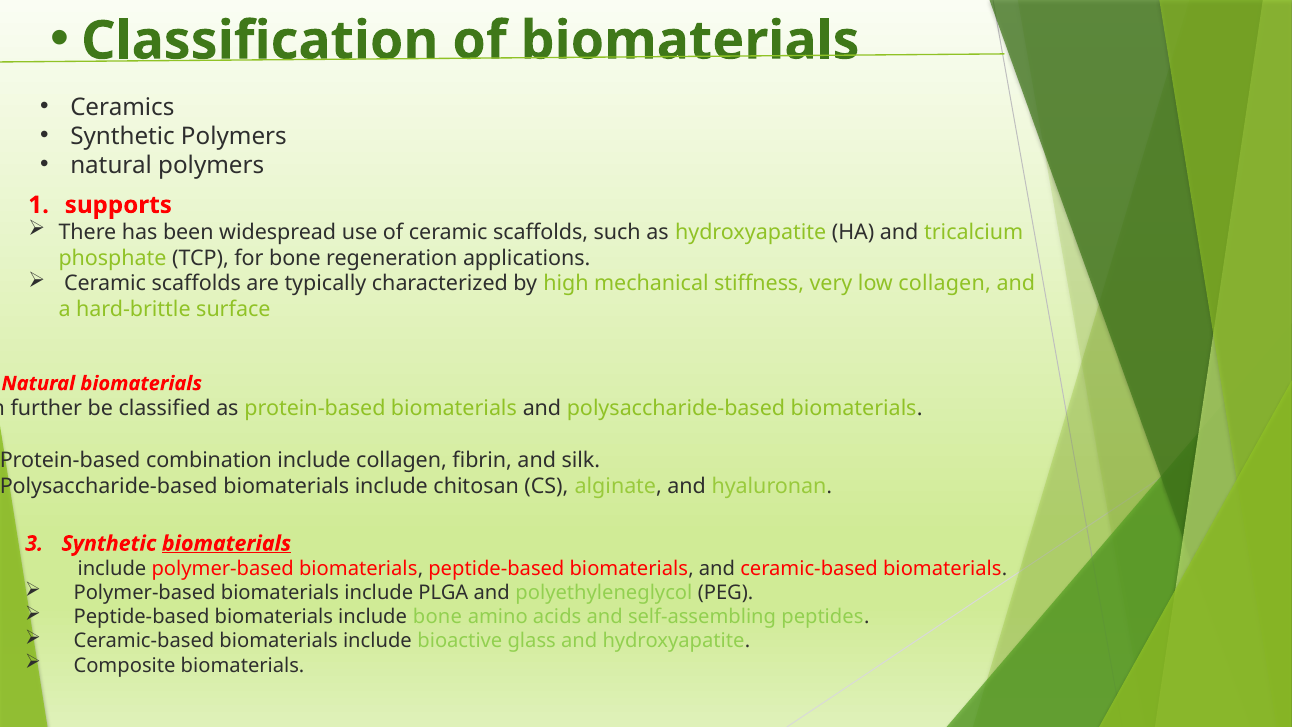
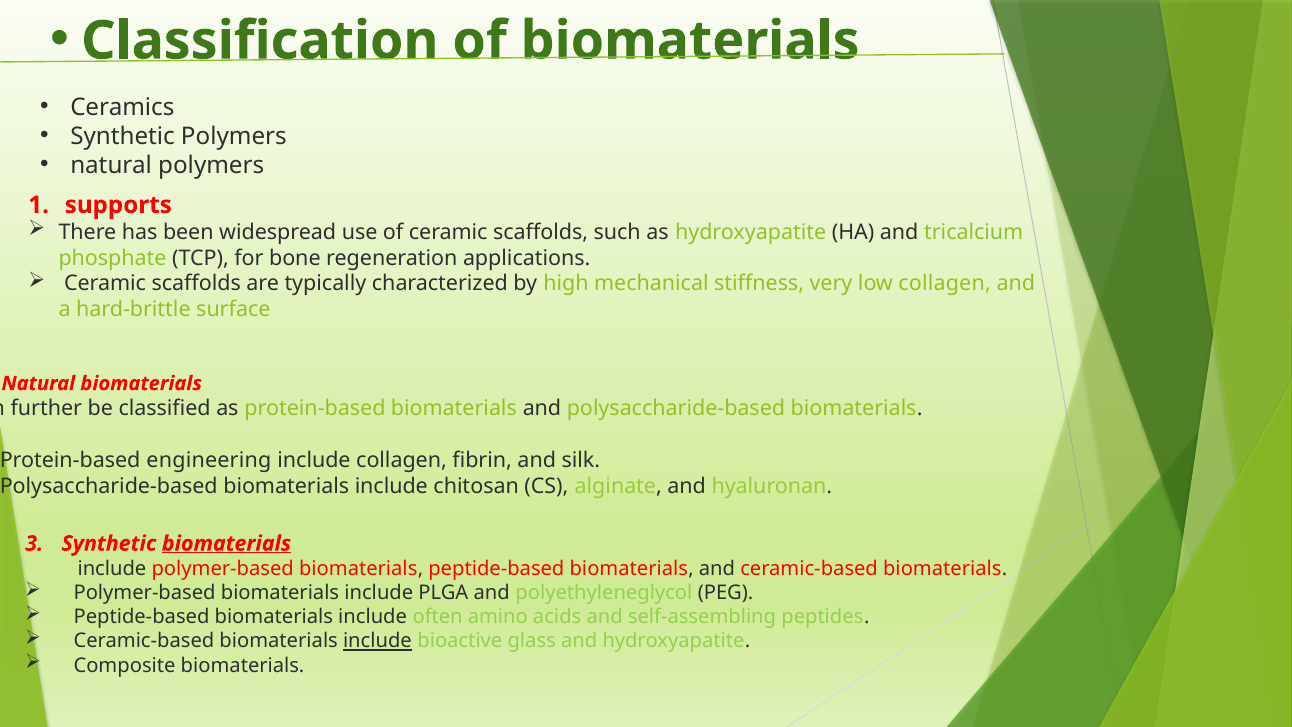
combination: combination -> engineering
include bone: bone -> often
include at (377, 641) underline: none -> present
